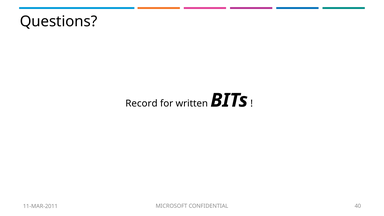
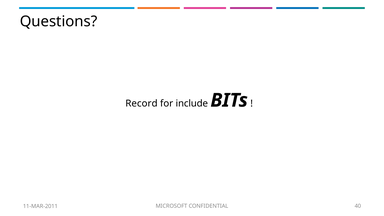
written: written -> include
